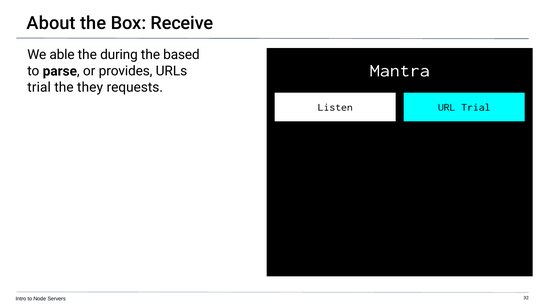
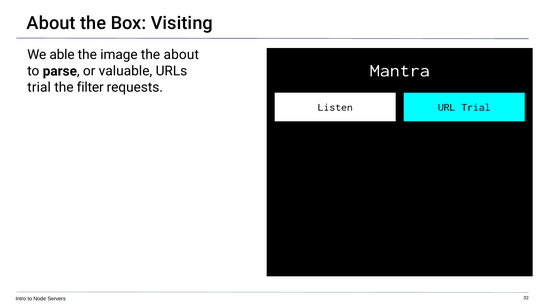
Receive: Receive -> Visiting
during: during -> image
the based: based -> about
provides: provides -> valuable
they: they -> filter
